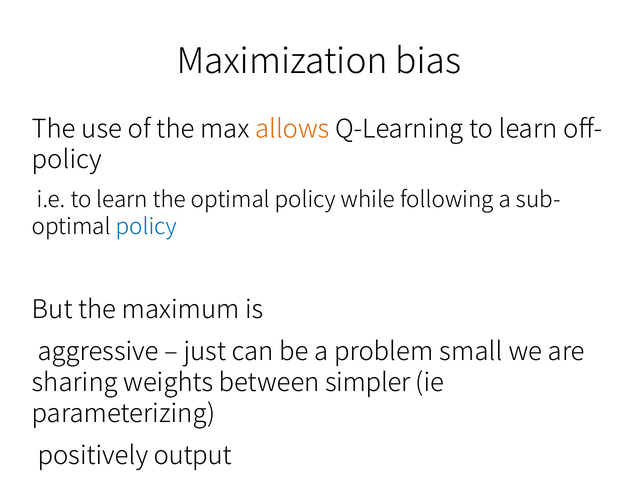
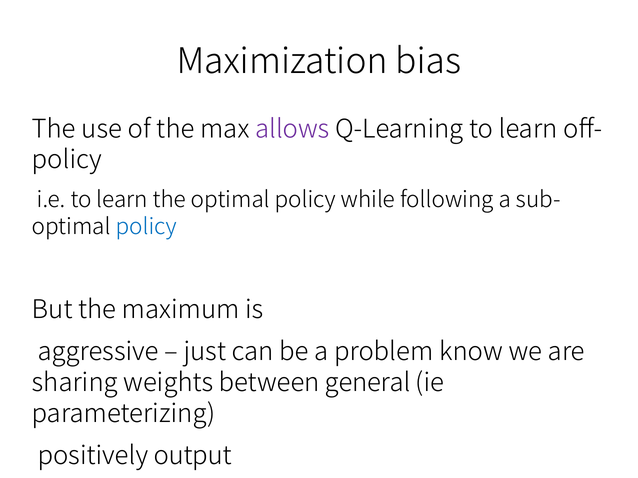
allows colour: orange -> purple
small: small -> know
simpler: simpler -> general
